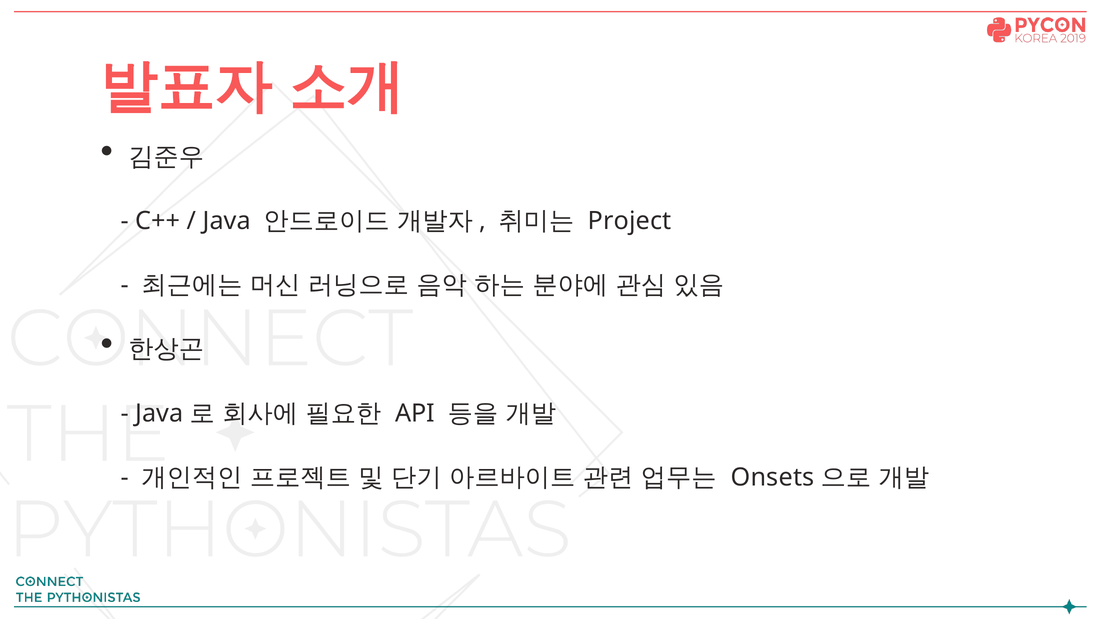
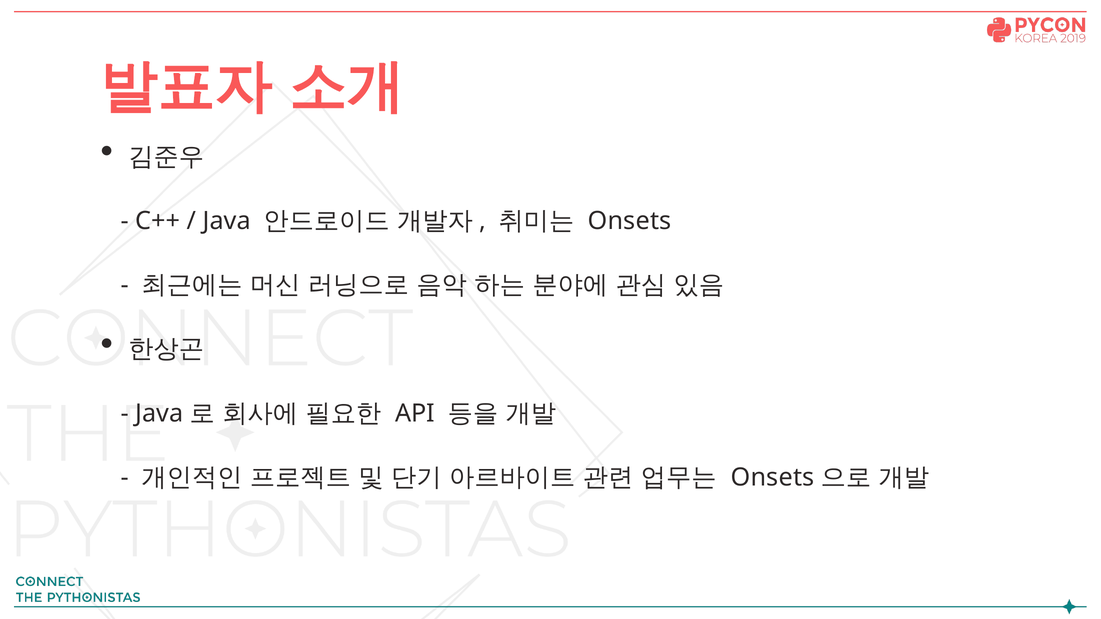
Project at (630, 221): Project -> Onsets
